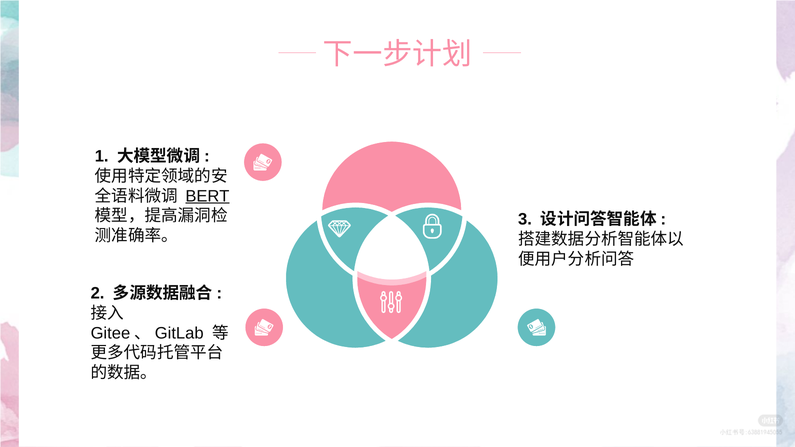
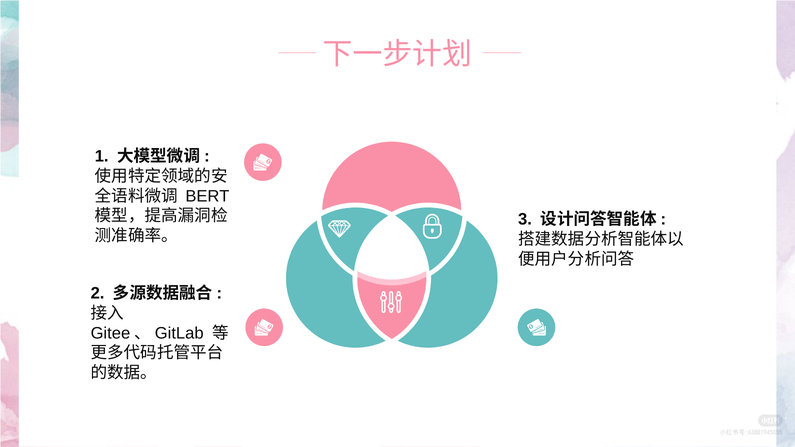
BERT underline: present -> none
